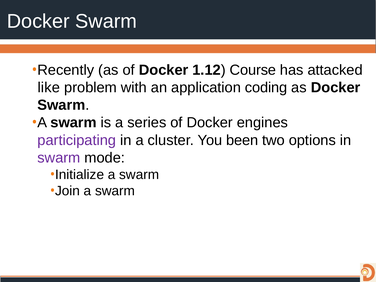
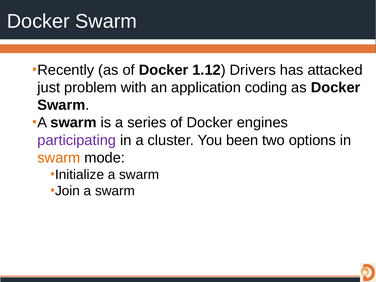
Course: Course -> Drivers
like: like -> just
swarm at (59, 158) colour: purple -> orange
